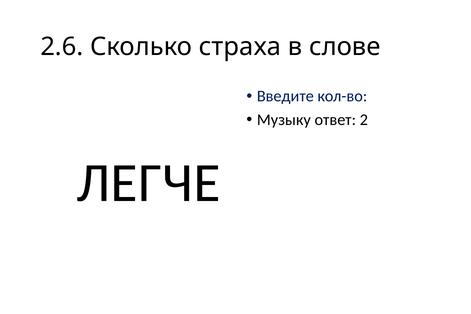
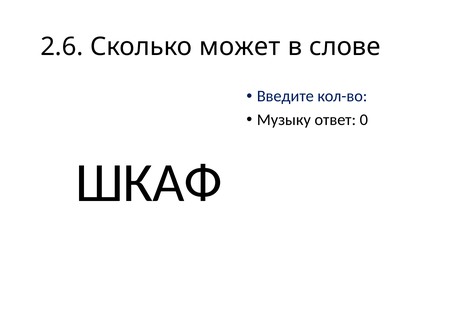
страха: страха -> может
2: 2 -> 0
ЛЕГЧЕ: ЛЕГЧЕ -> ШКАФ
